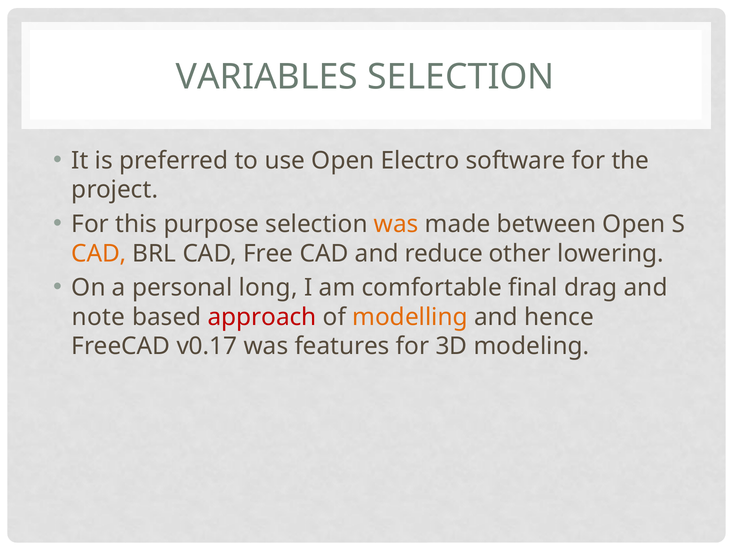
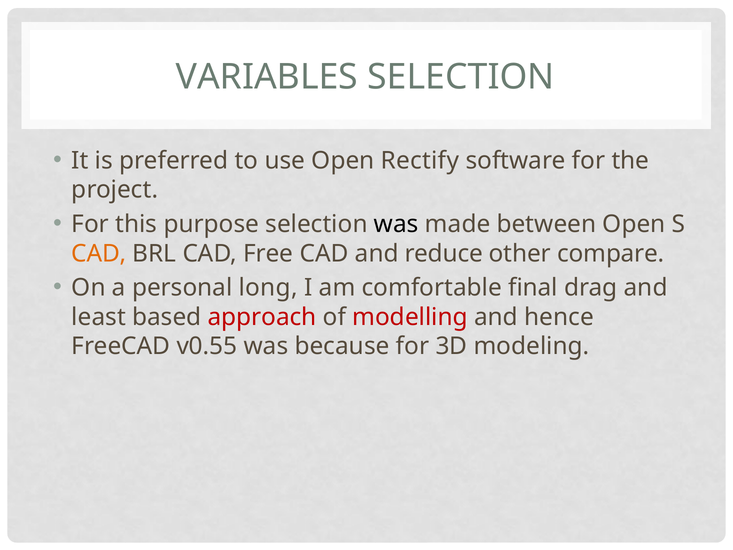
Electro: Electro -> Rectify
was at (396, 224) colour: orange -> black
lowering: lowering -> compare
note: note -> least
modelling colour: orange -> red
v0.17: v0.17 -> v0.55
features: features -> because
